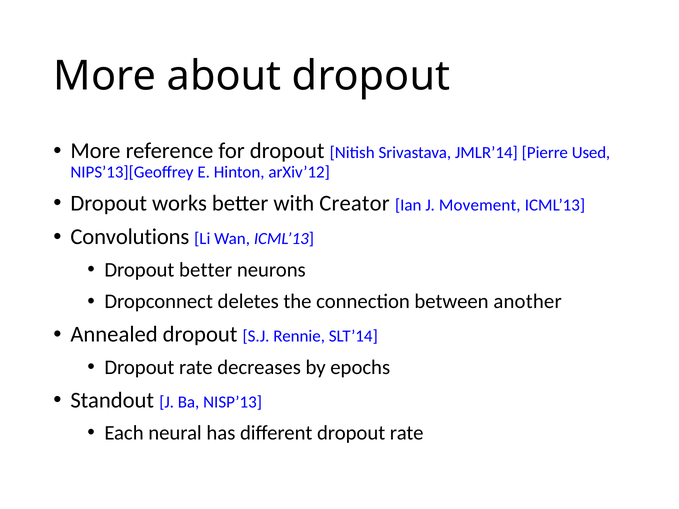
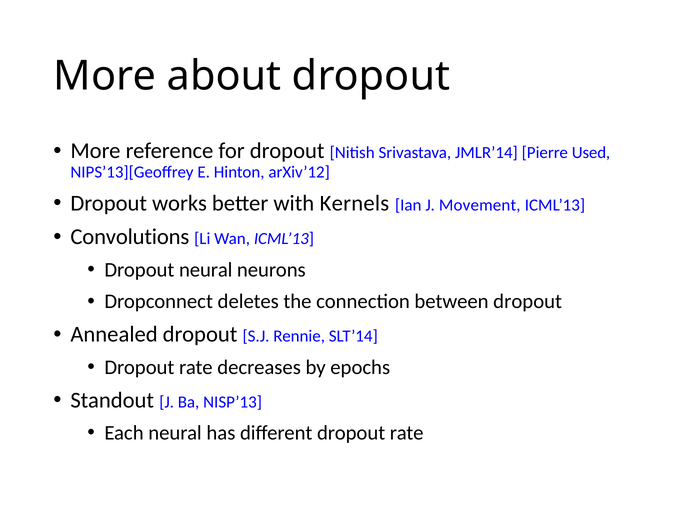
Creator: Creator -> Kernels
Dropout better: better -> neural
between another: another -> dropout
